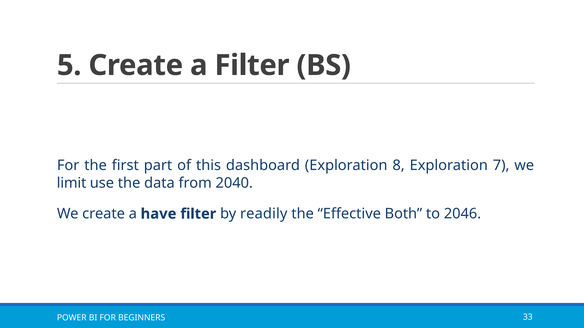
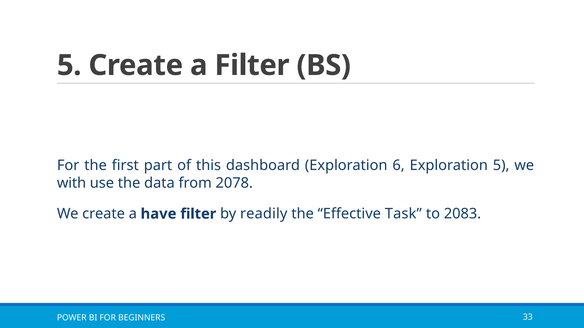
8: 8 -> 6
Exploration 7: 7 -> 5
limit: limit -> with
2040: 2040 -> 2078
Both: Both -> Task
2046: 2046 -> 2083
